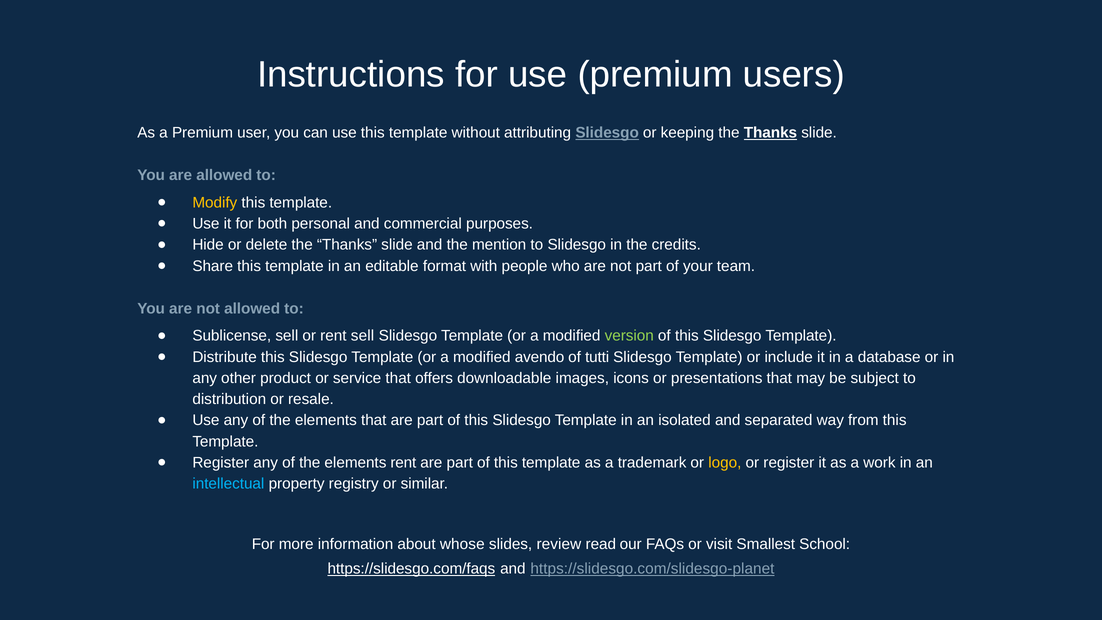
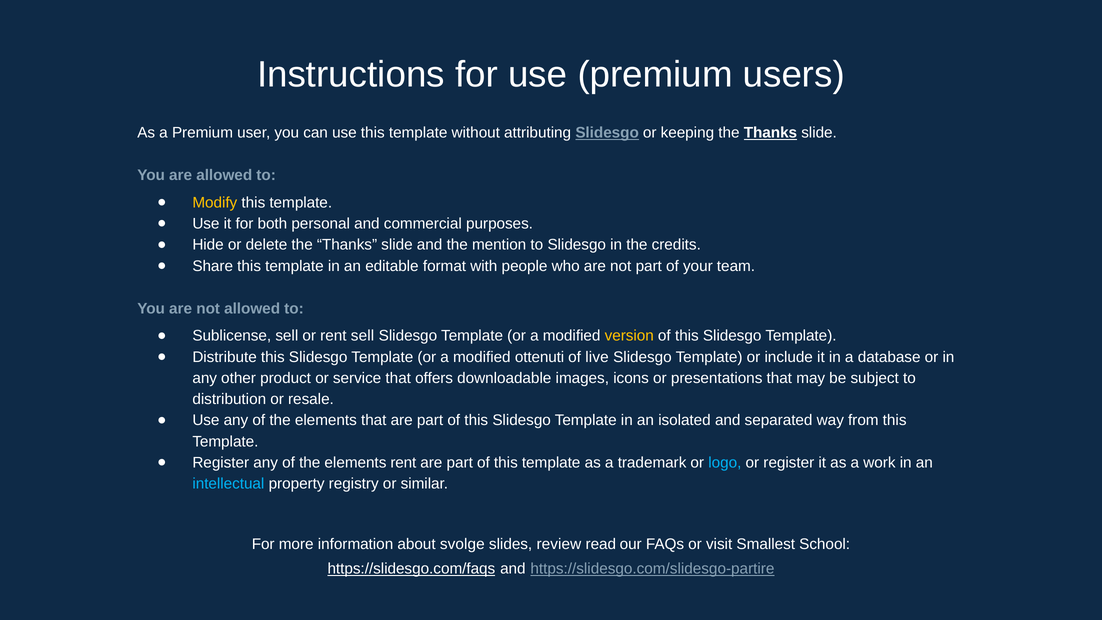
version colour: light green -> yellow
avendo: avendo -> ottenuti
tutti: tutti -> live
logo colour: yellow -> light blue
whose: whose -> svolge
https://slidesgo.com/slidesgo-planet: https://slidesgo.com/slidesgo-planet -> https://slidesgo.com/slidesgo-partire
